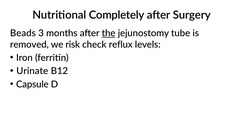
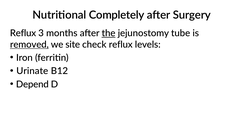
Beads at (23, 33): Beads -> Reflux
removed underline: none -> present
risk: risk -> site
Capsule: Capsule -> Depend
